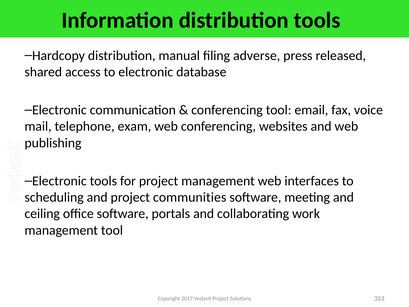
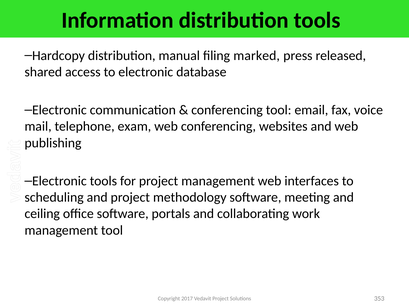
adverse: adverse -> marked
communities: communities -> methodology
